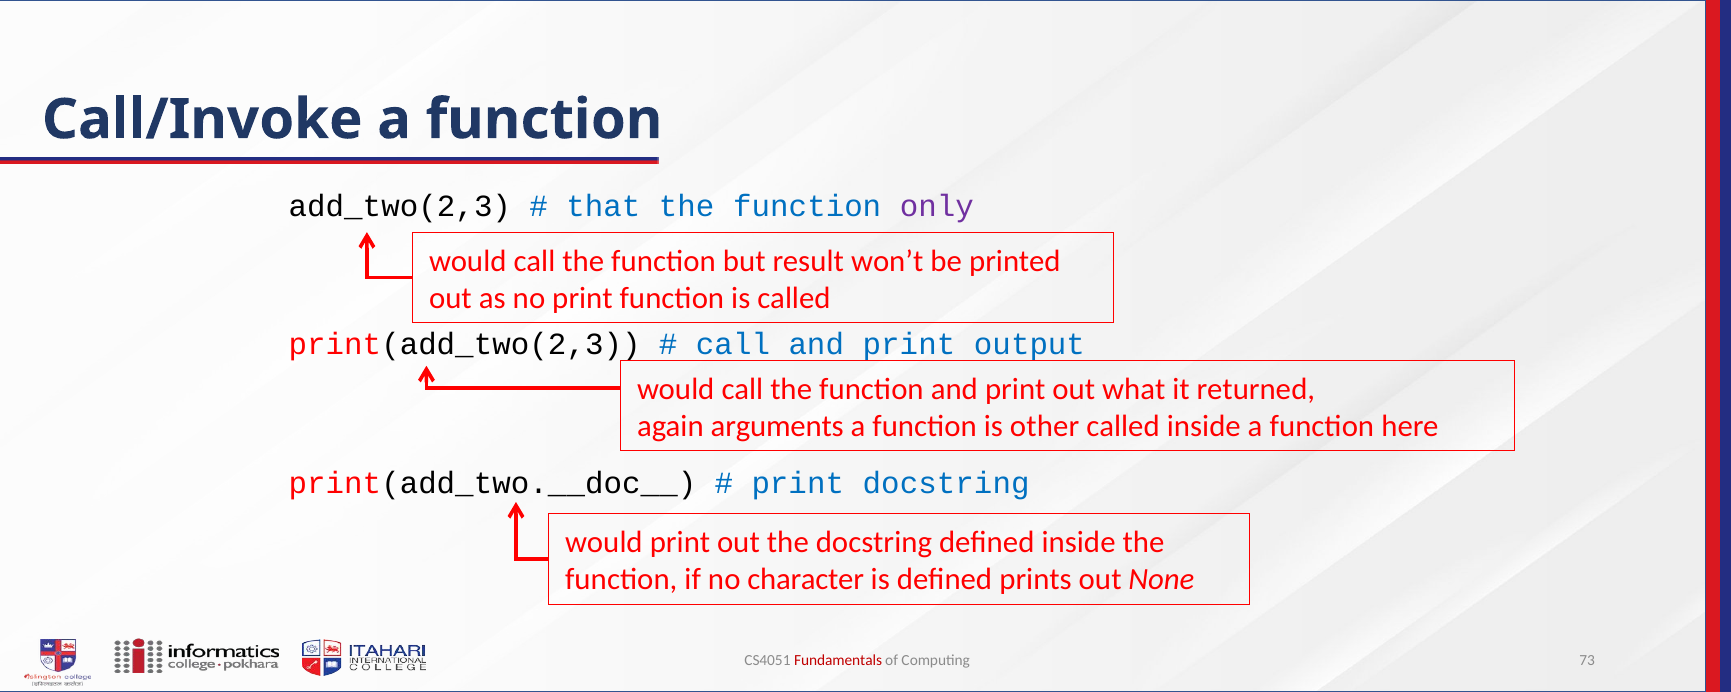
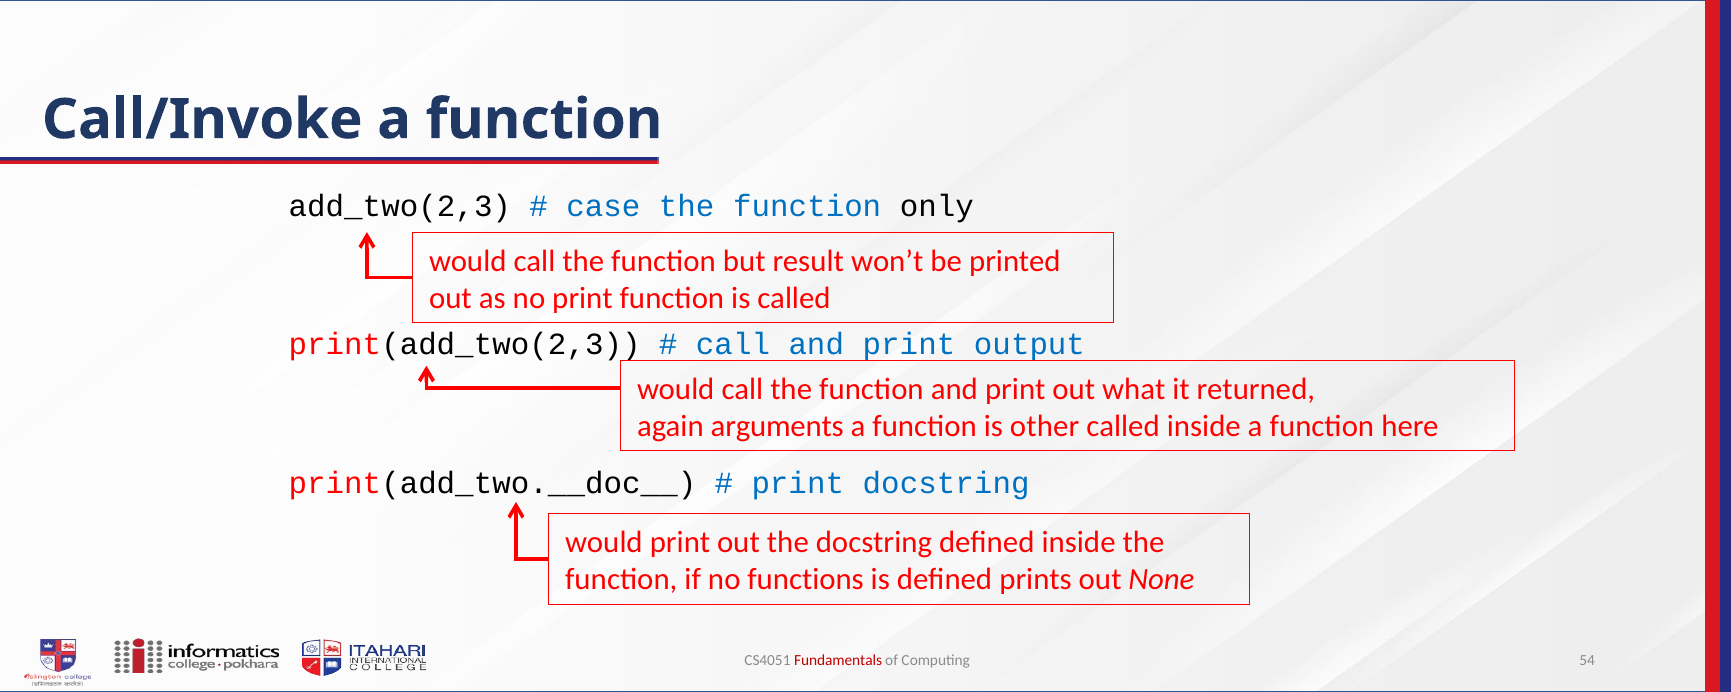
that: that -> case
only colour: purple -> black
character: character -> functions
73: 73 -> 54
